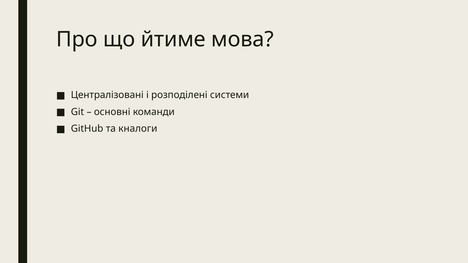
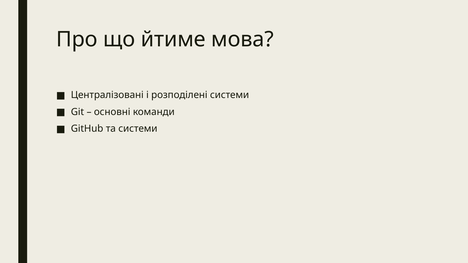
та кналоги: кналоги -> системи
